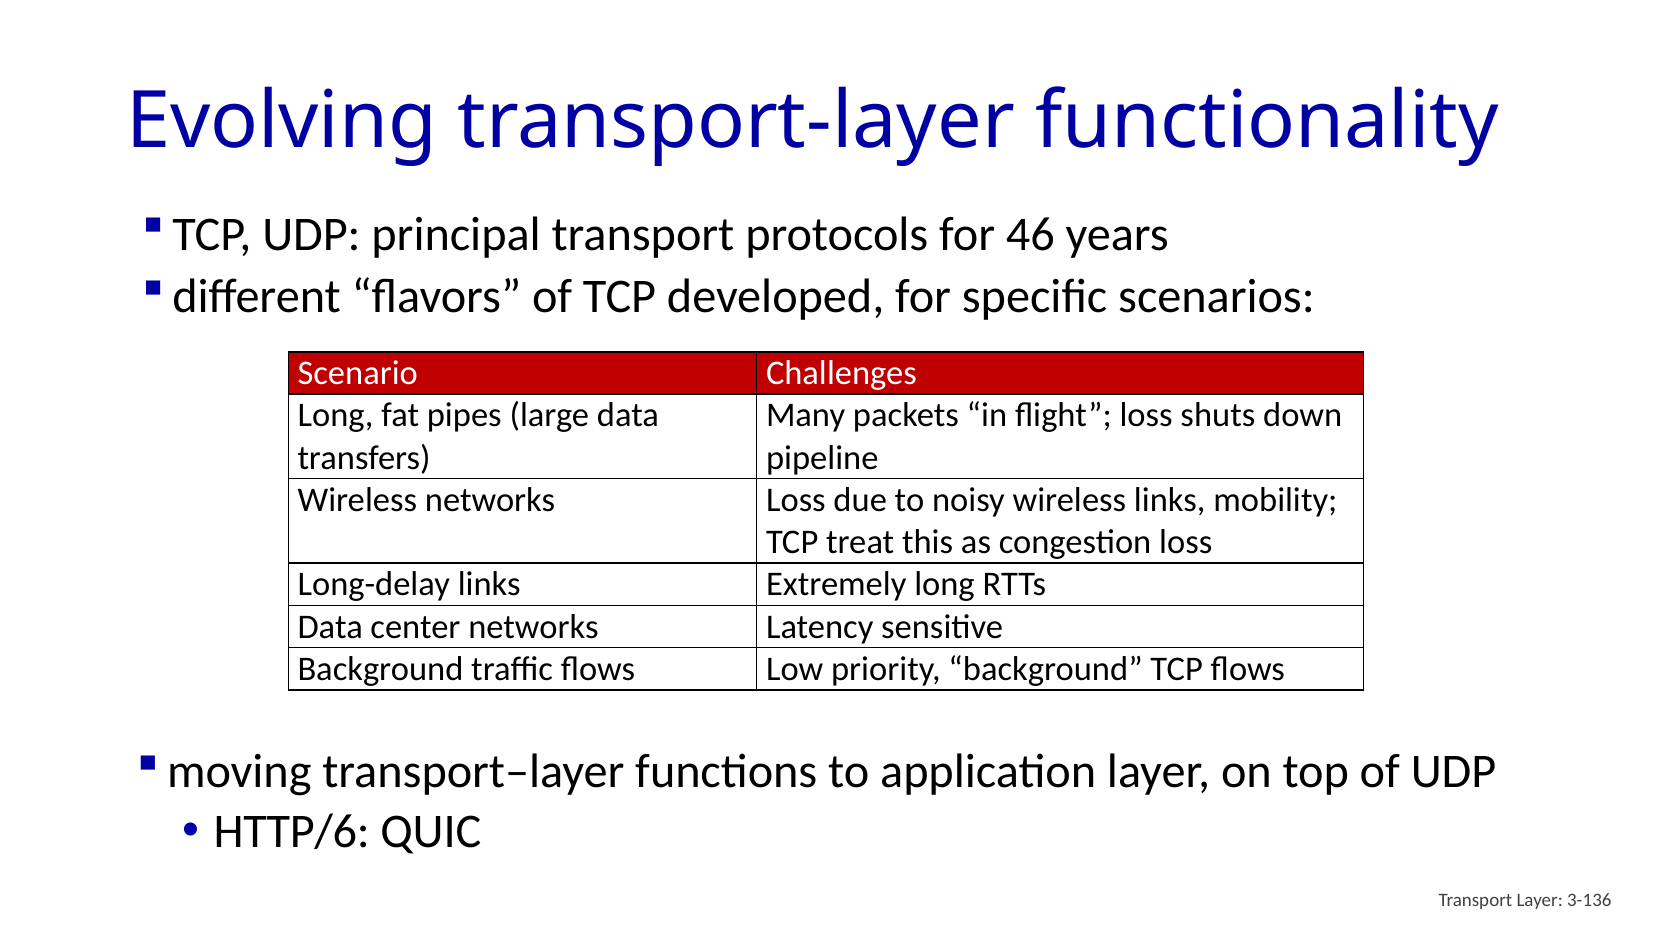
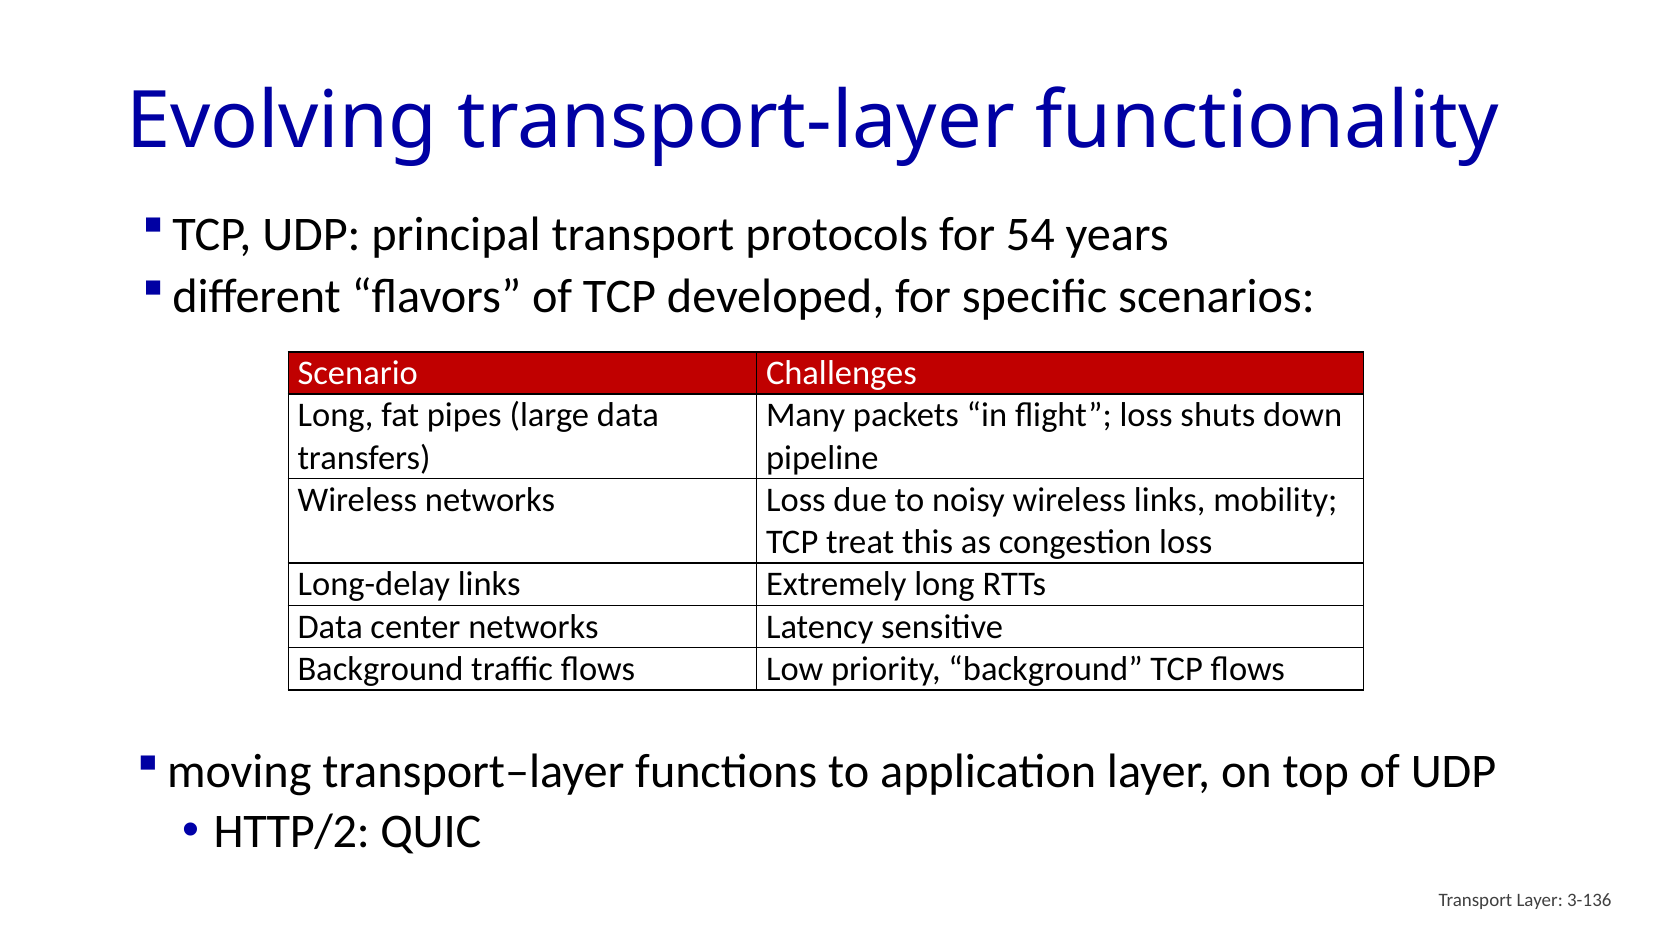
46: 46 -> 54
HTTP/6: HTTP/6 -> HTTP/2
